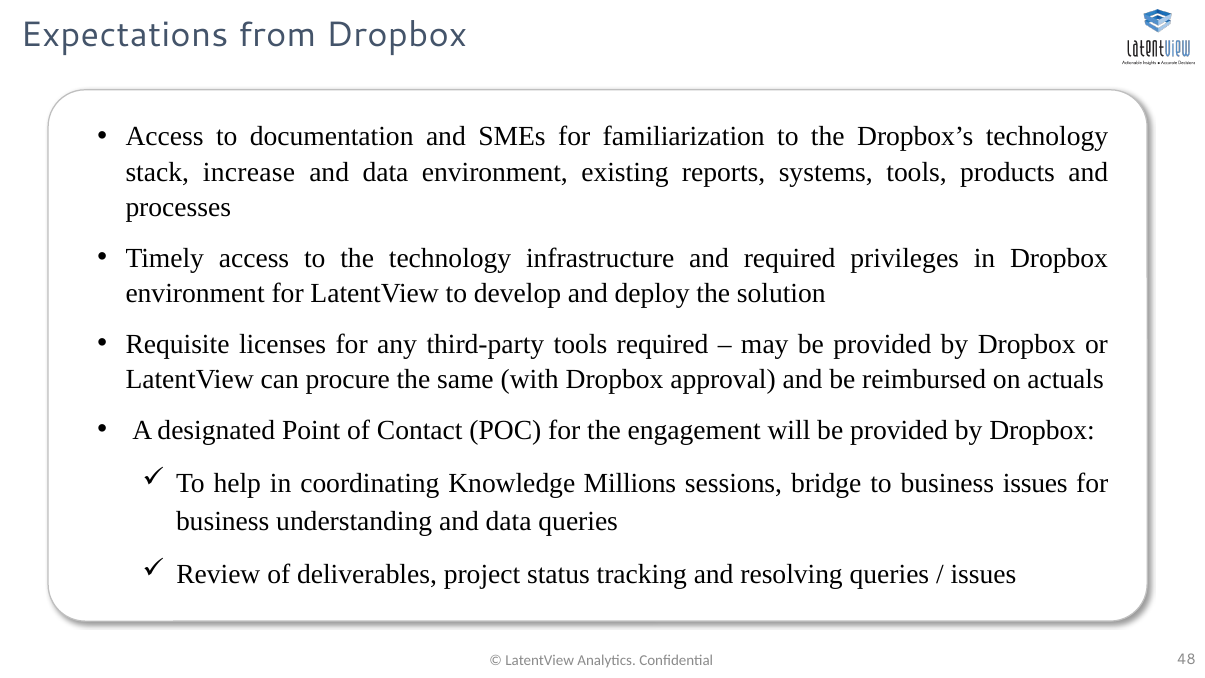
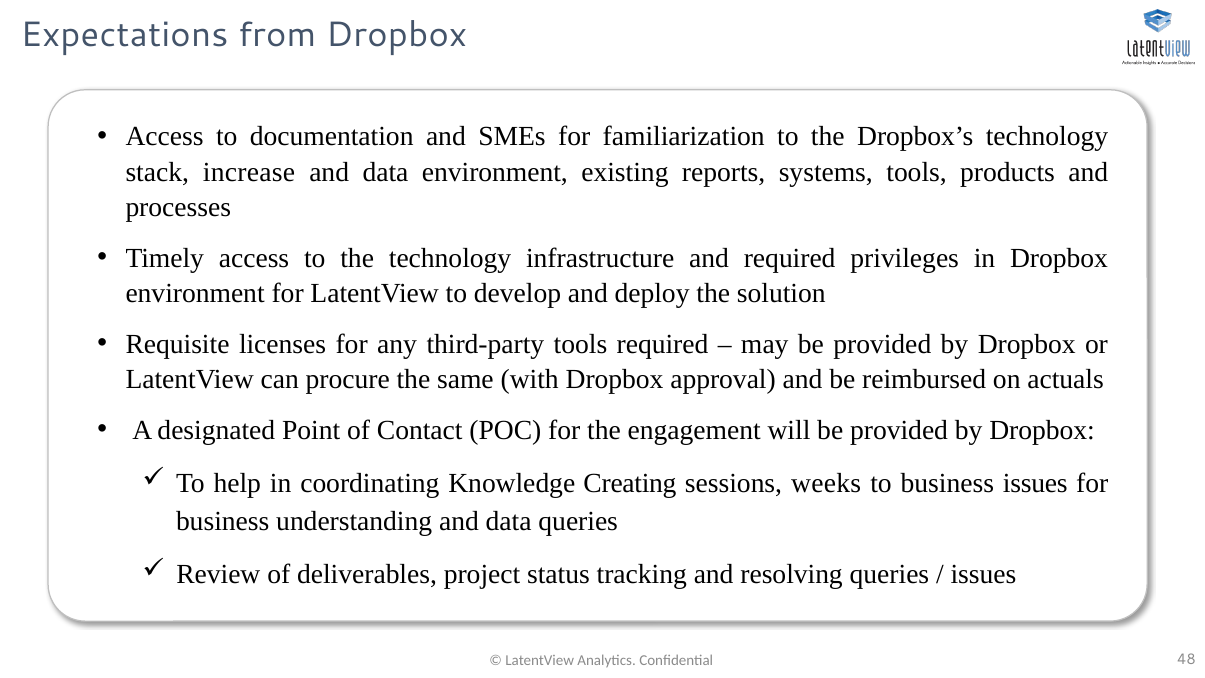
Millions: Millions -> Creating
bridge: bridge -> weeks
